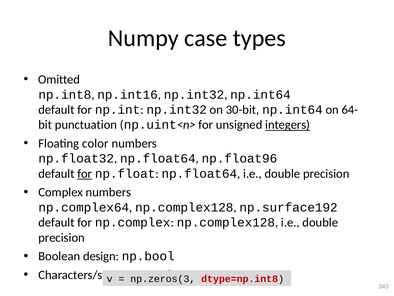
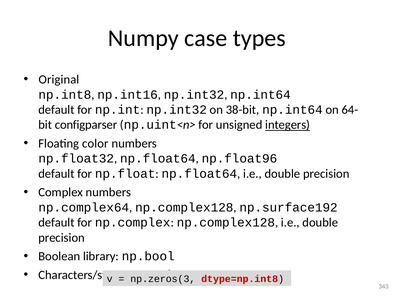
Omitted: Omitted -> Original
30-bit: 30-bit -> 38-bit
punctuation: punctuation -> configparser
for at (85, 173) underline: present -> none
design: design -> library
